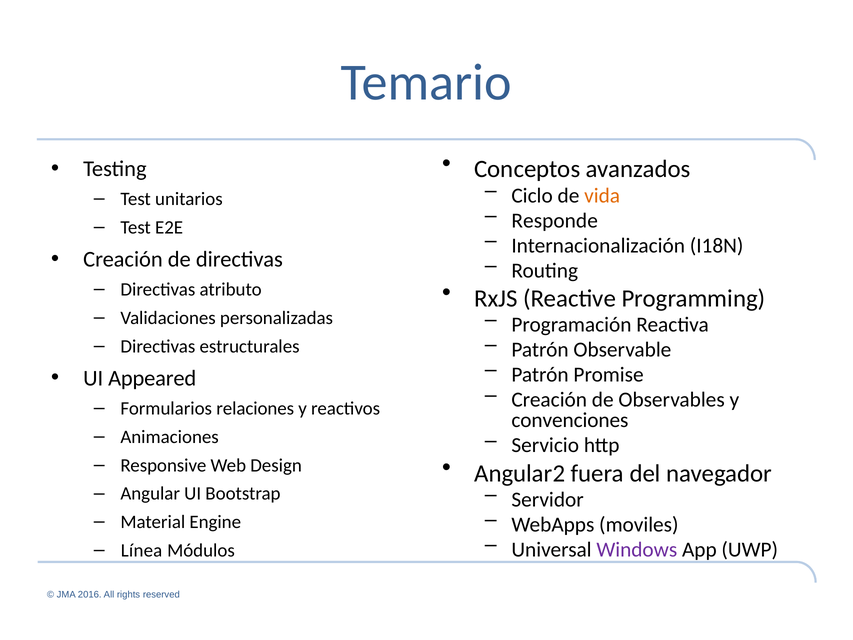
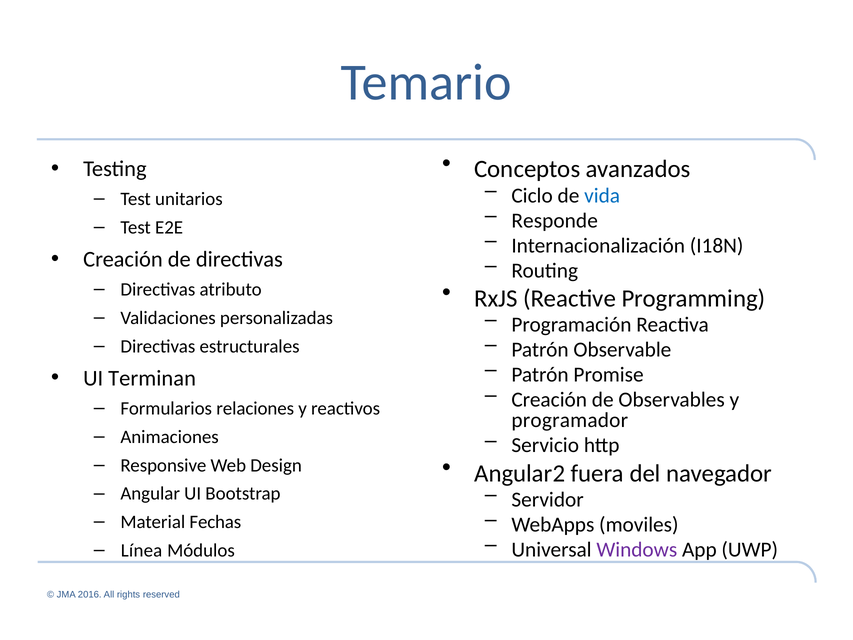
vida colour: orange -> blue
Appeared: Appeared -> Terminan
convenciones: convenciones -> programador
Engine: Engine -> Fechas
